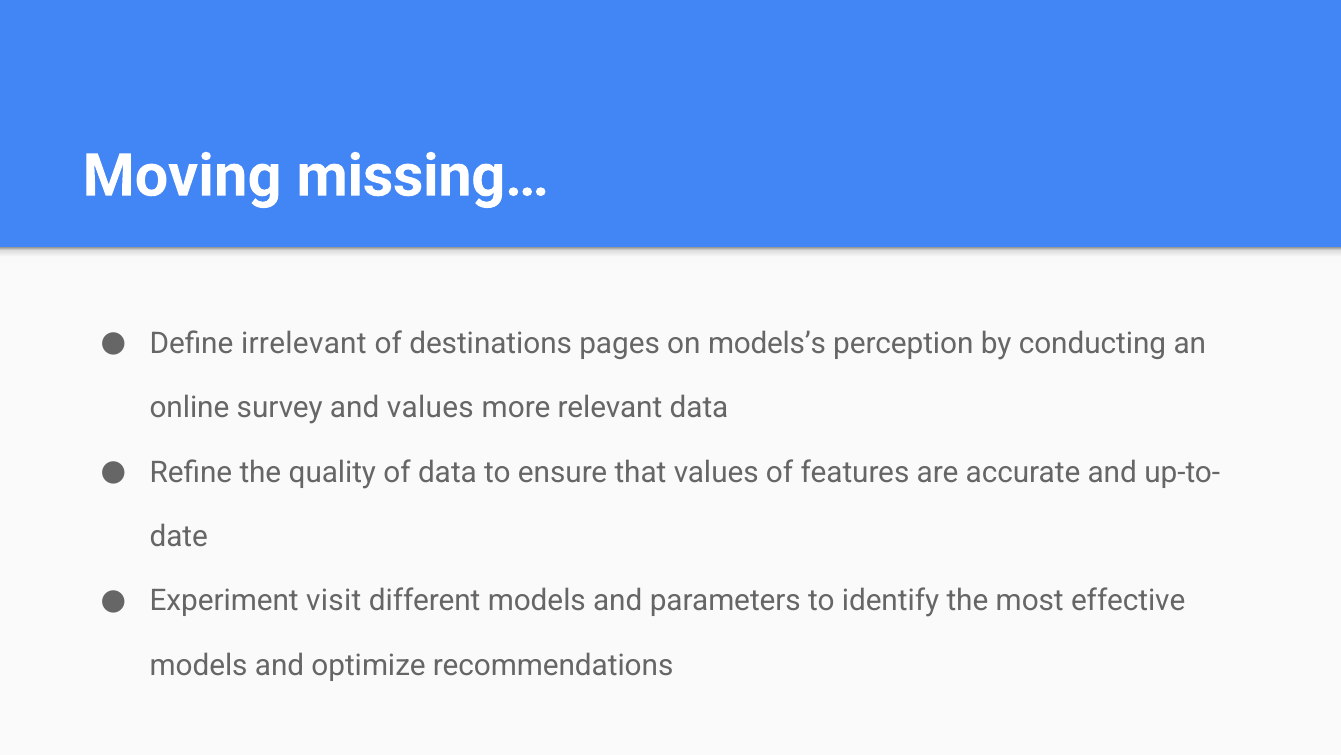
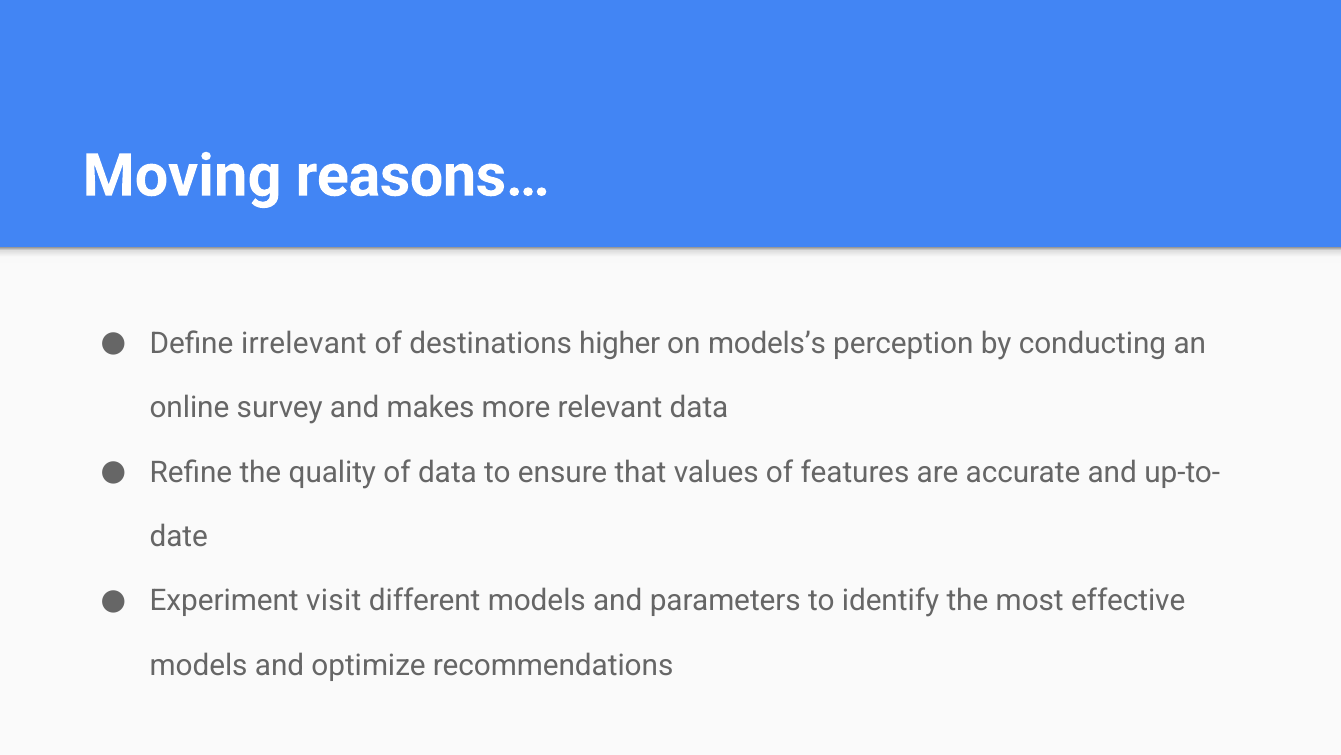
missing…: missing… -> reasons…
pages: pages -> higher
and values: values -> makes
